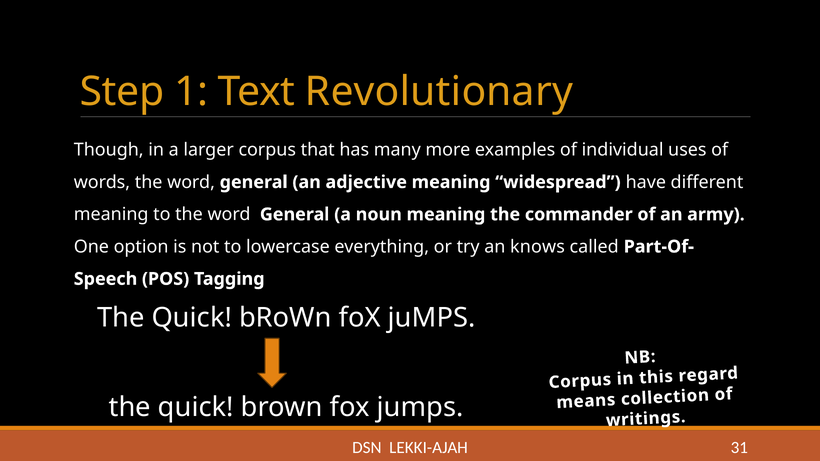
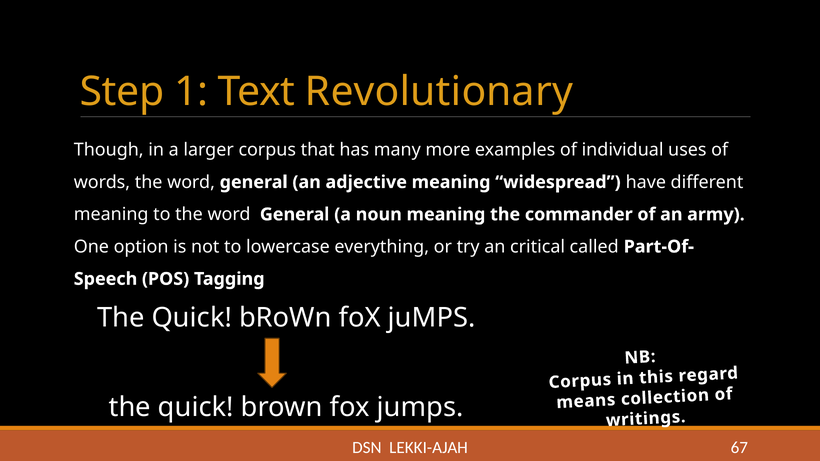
knows: knows -> critical
31: 31 -> 67
